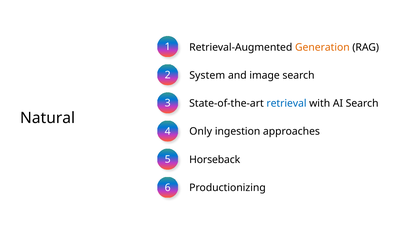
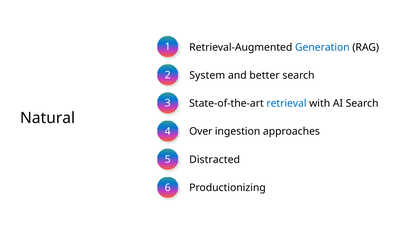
Generation colour: orange -> blue
image: image -> better
Only: Only -> Over
Horseback: Horseback -> Distracted
